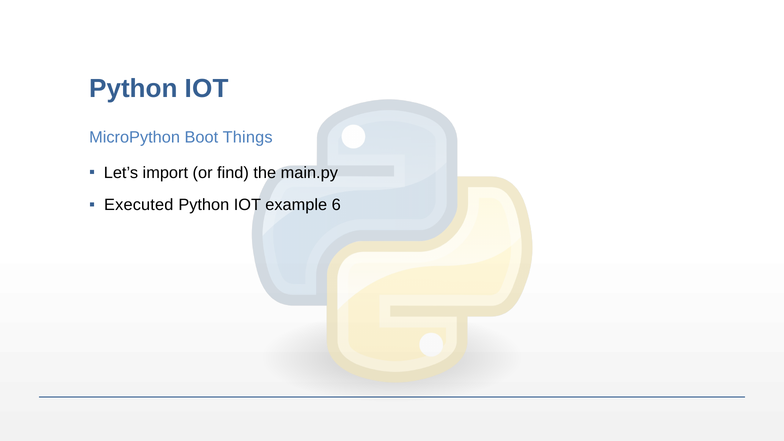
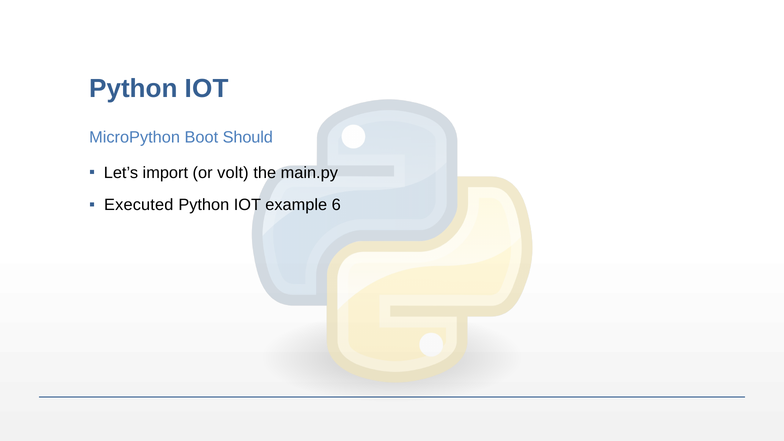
Things: Things -> Should
find: find -> volt
